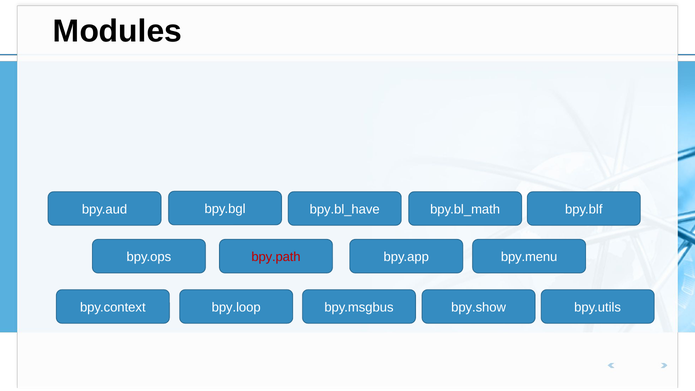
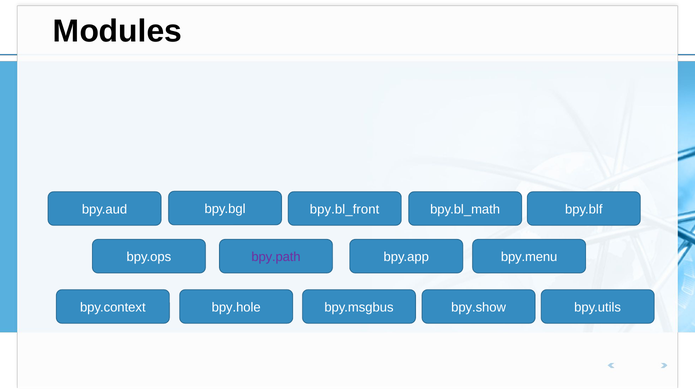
bpy.bl_have: bpy.bl_have -> bpy.bl_front
bpy.path colour: red -> purple
bpy.loop: bpy.loop -> bpy.hole
